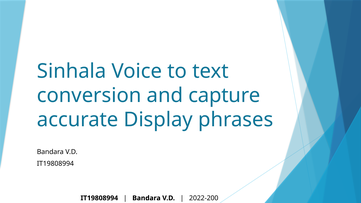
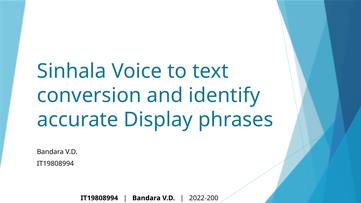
capture: capture -> identify
